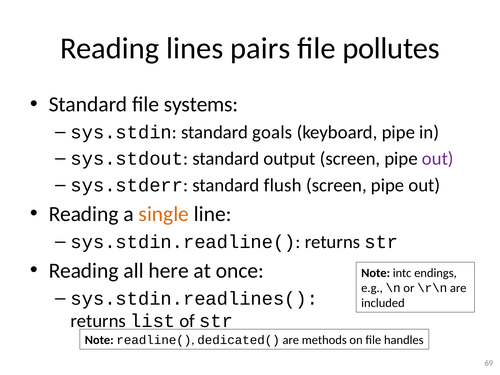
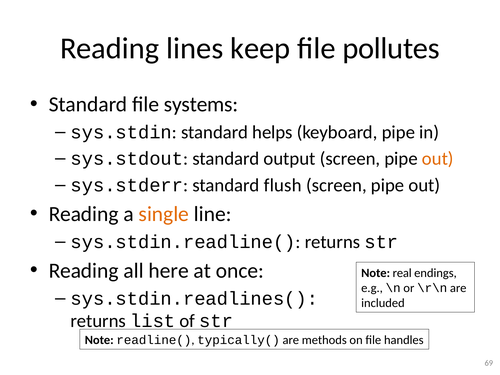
pairs: pairs -> keep
goals: goals -> helps
out at (438, 159) colour: purple -> orange
intc: intc -> real
dedicated(: dedicated( -> typically(
